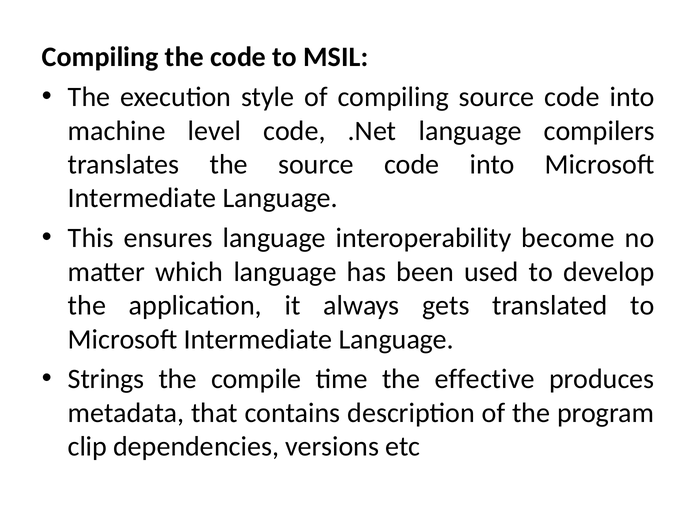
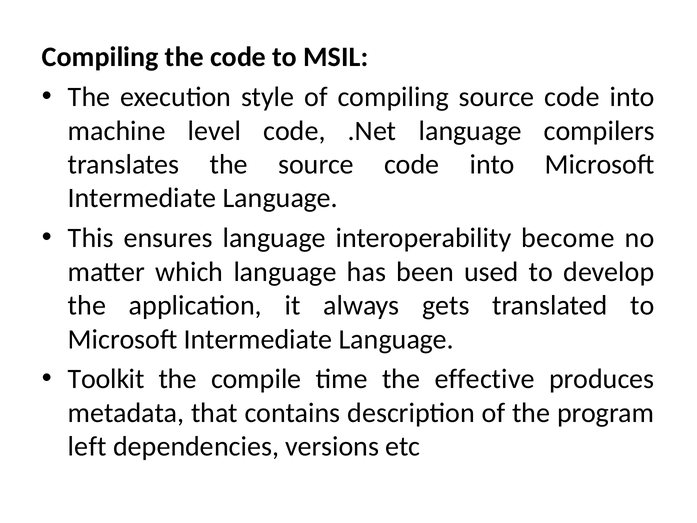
Strings: Strings -> Toolkit
clip: clip -> left
